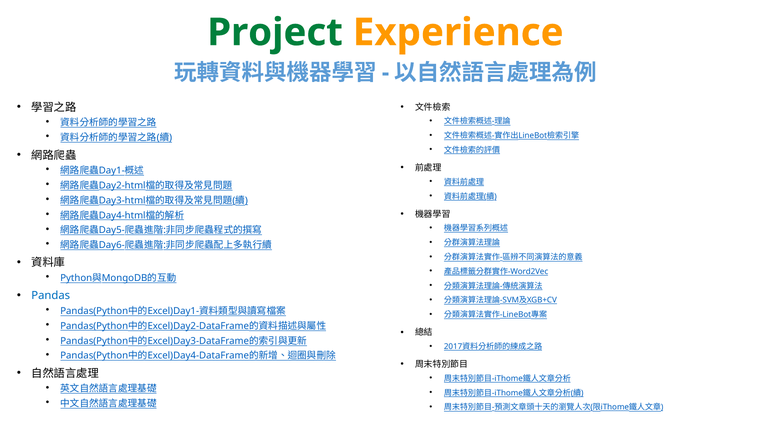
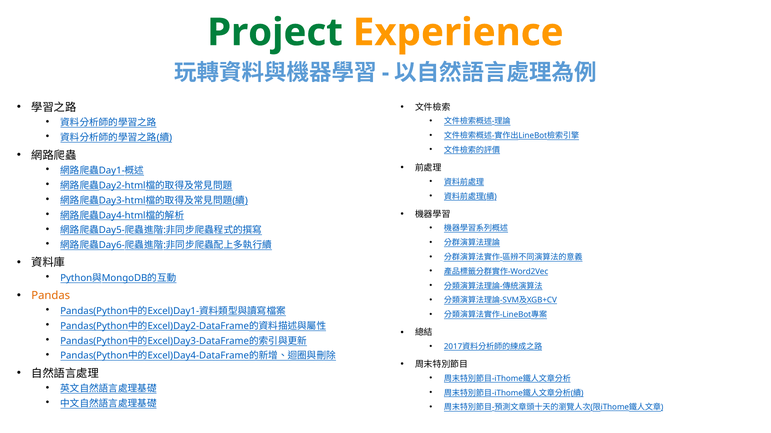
Pandas colour: blue -> orange
